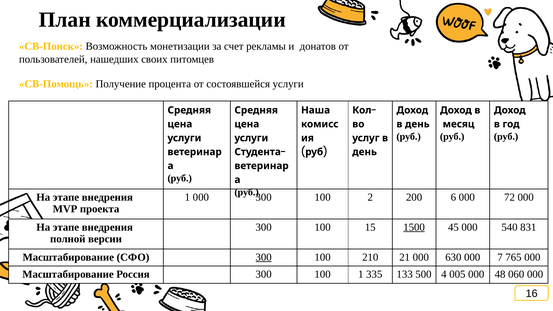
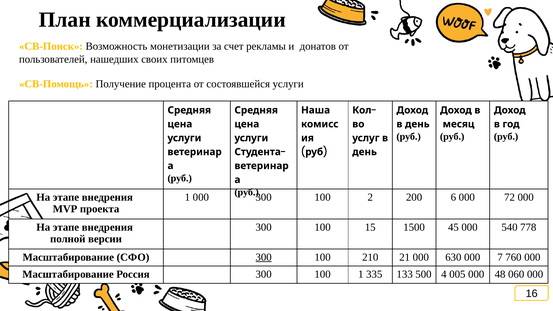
1500 underline: present -> none
831: 831 -> 778
765: 765 -> 760
